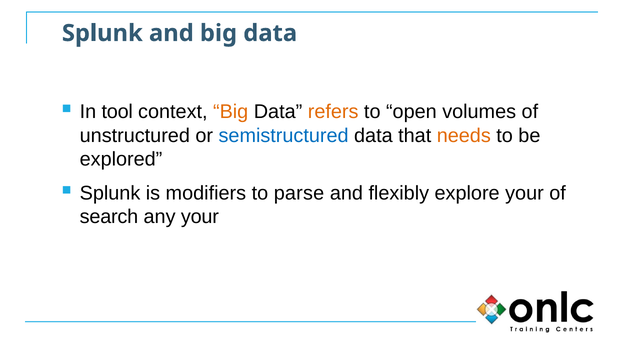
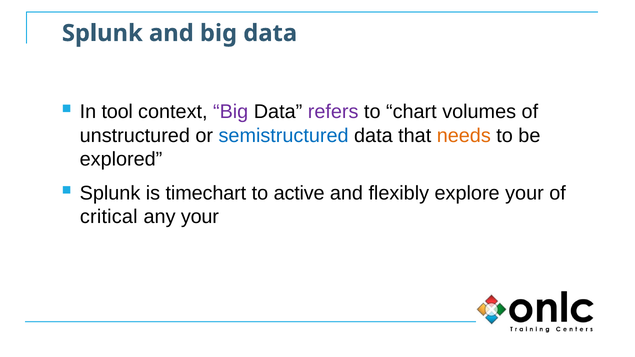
Big at (231, 112) colour: orange -> purple
refers colour: orange -> purple
open: open -> chart
modifiers: modifiers -> timechart
parse: parse -> active
search: search -> critical
